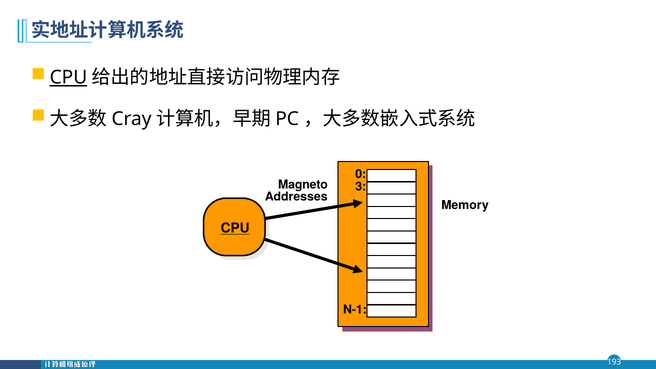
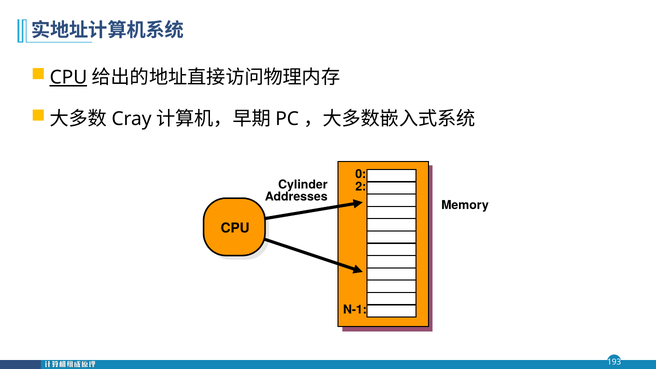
Magneto: Magneto -> Cylinder
3: 3 -> 2
CPU at (235, 228) underline: present -> none
